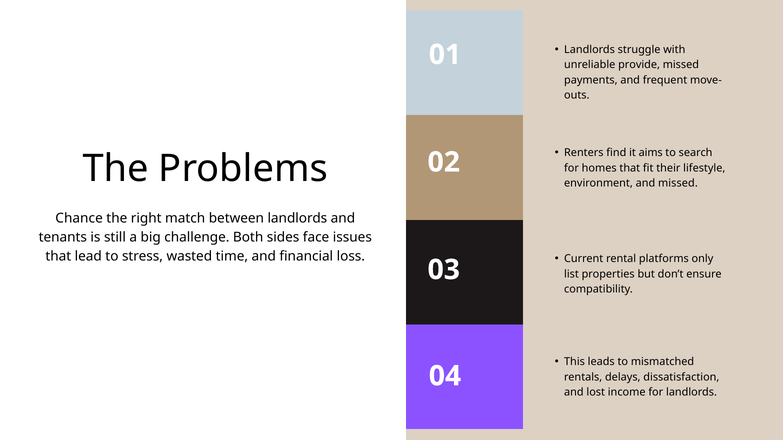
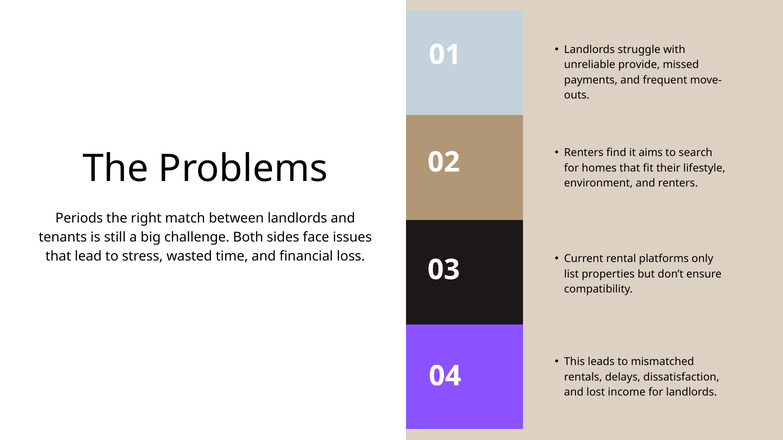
and missed: missed -> renters
Chance: Chance -> Periods
